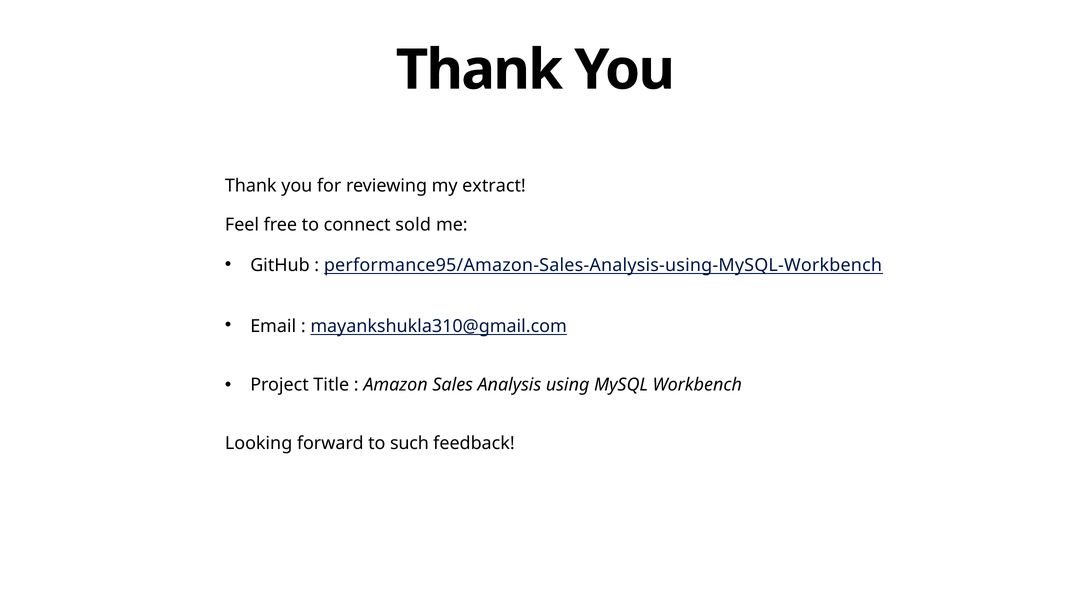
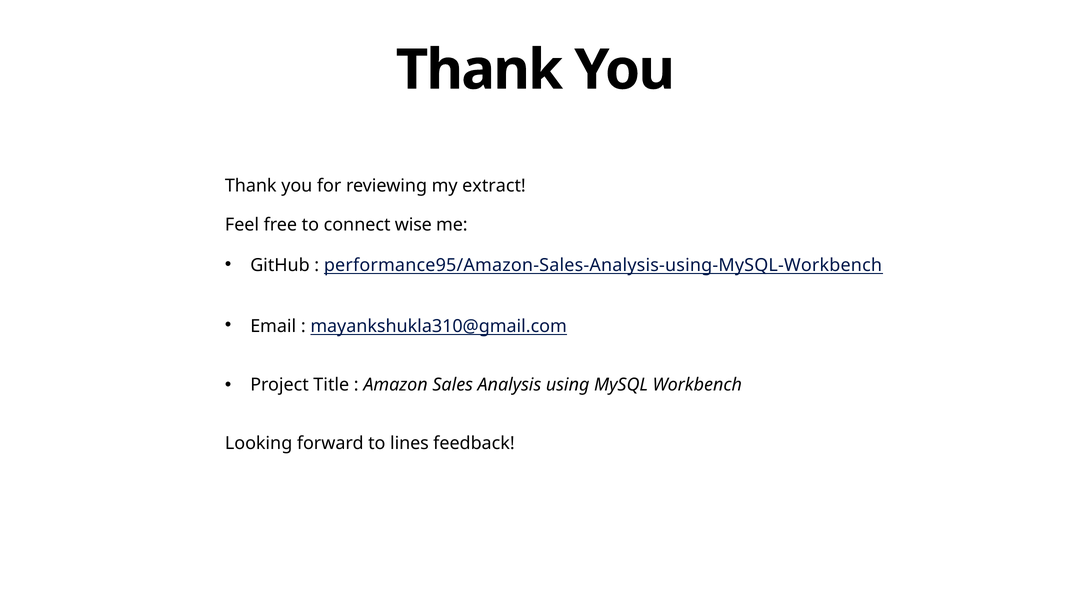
sold: sold -> wise
such: such -> lines
